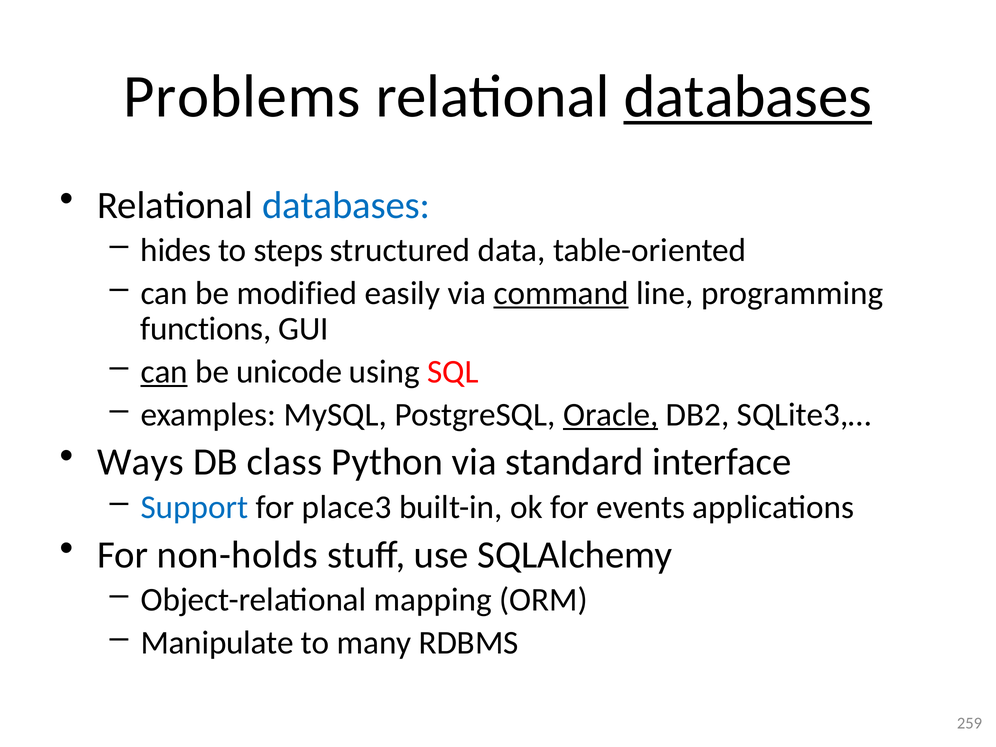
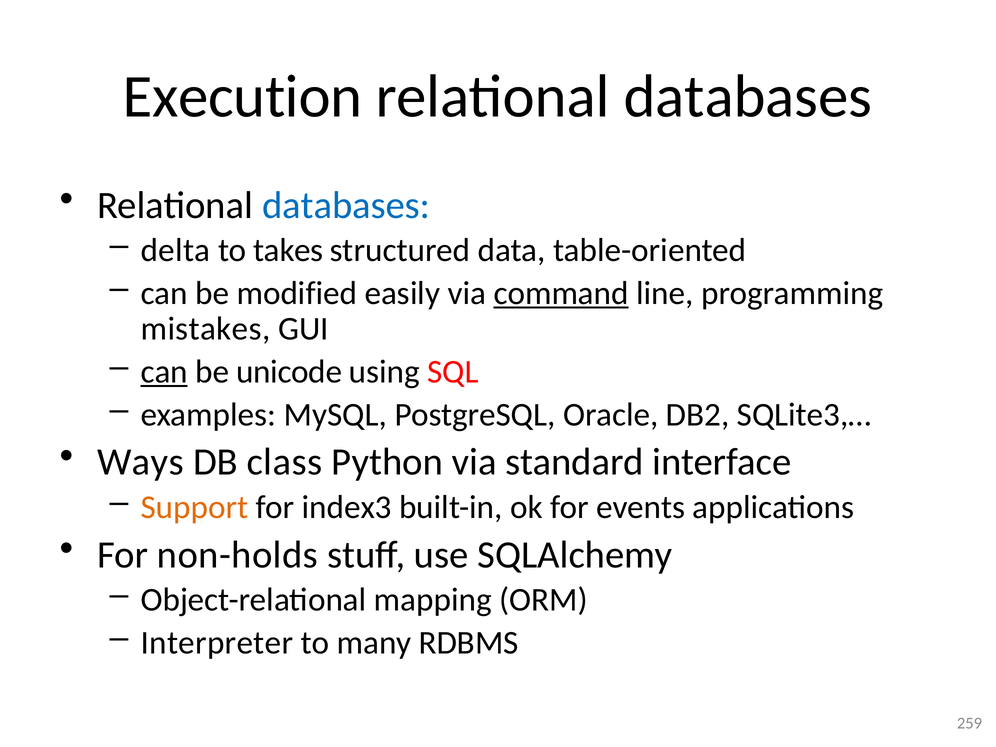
Problems: Problems -> Execution
databases at (748, 96) underline: present -> none
hides: hides -> delta
steps: steps -> takes
functions: functions -> mistakes
Oracle underline: present -> none
Support colour: blue -> orange
place3: place3 -> index3
Manipulate: Manipulate -> Interpreter
